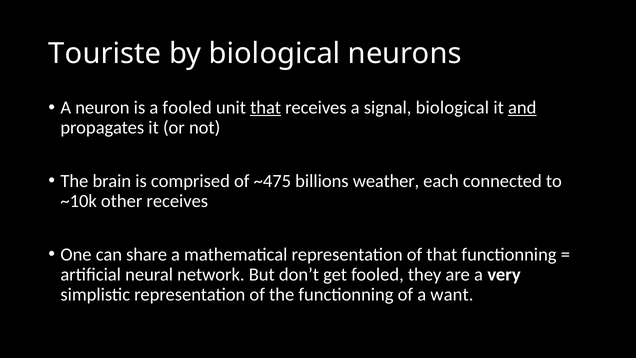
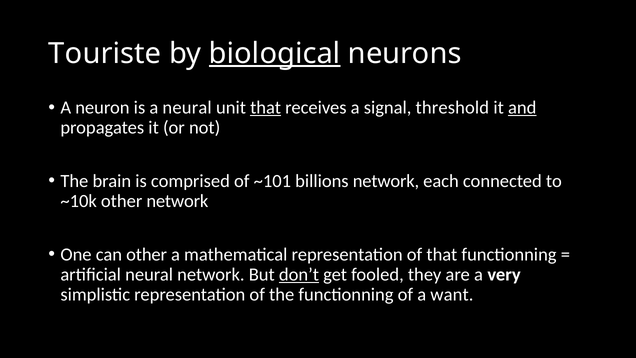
biological at (275, 53) underline: none -> present
a fooled: fooled -> neural
signal biological: biological -> threshold
~475: ~475 -> ~101
billions weather: weather -> network
other receives: receives -> network
can share: share -> other
don’t underline: none -> present
